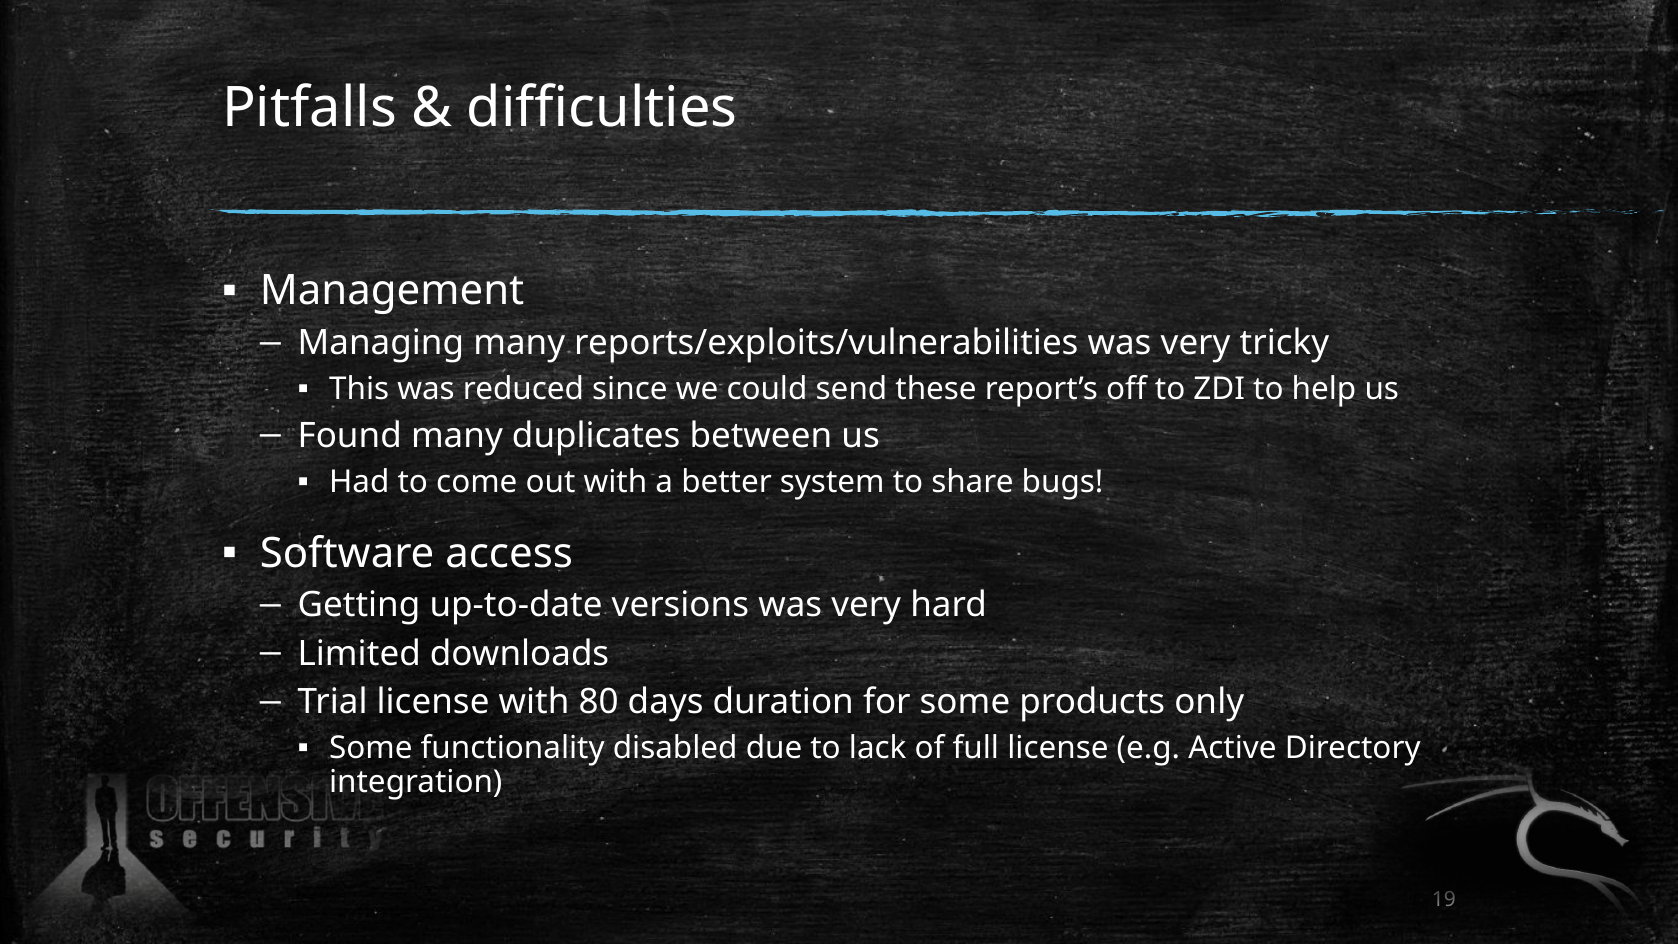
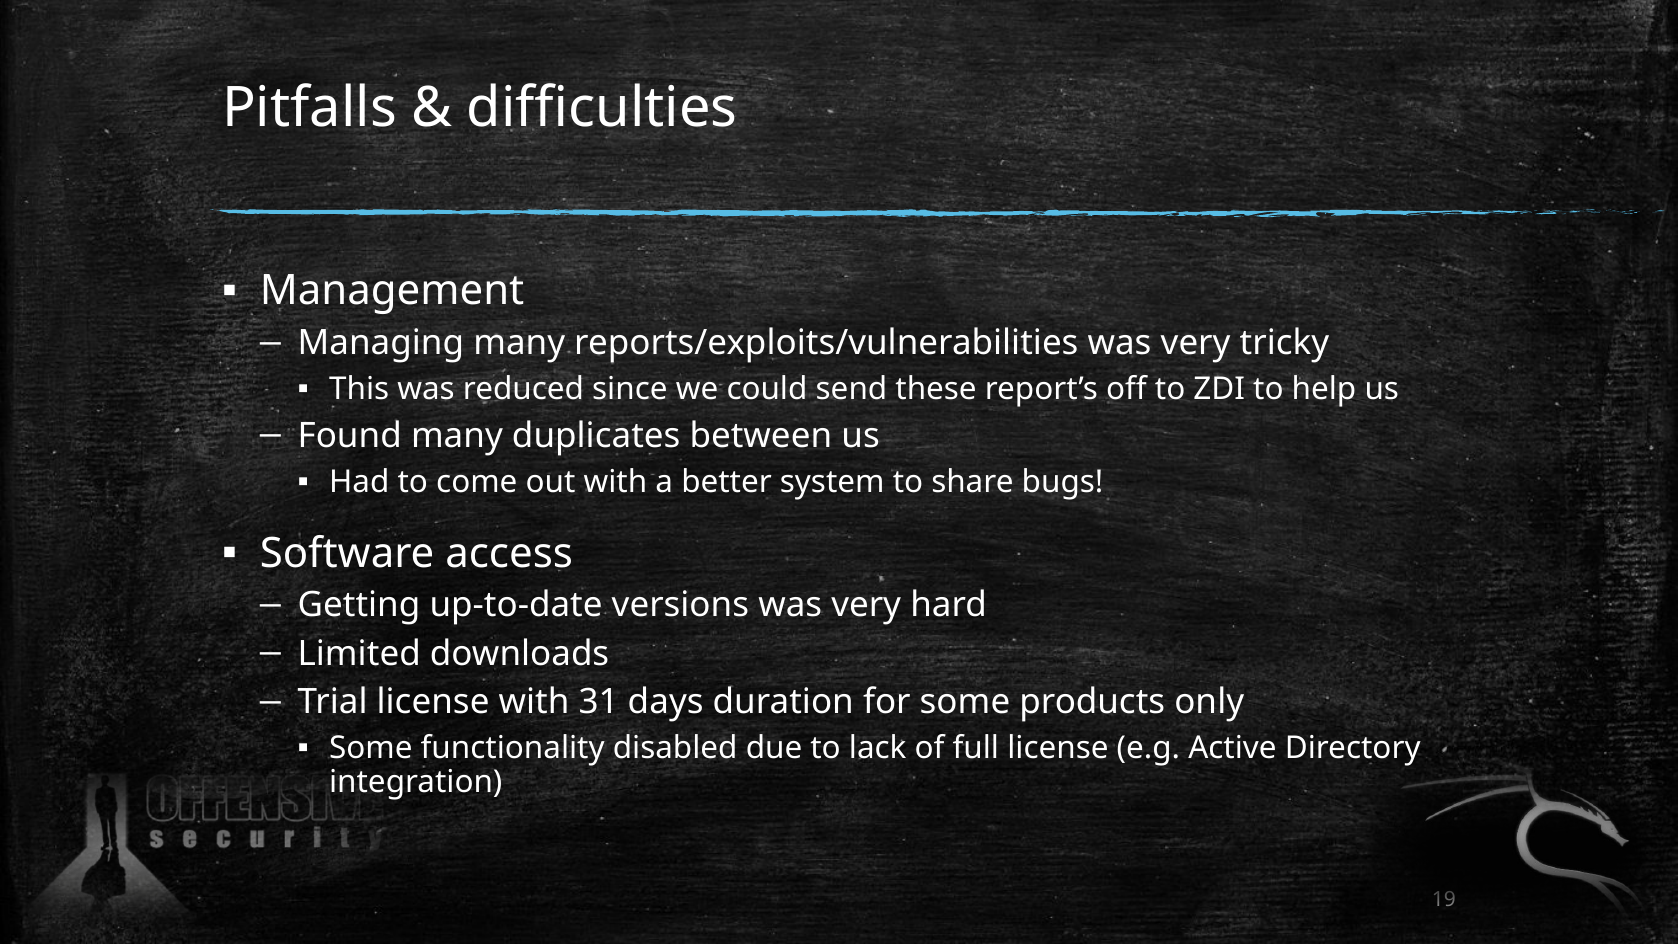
80: 80 -> 31
